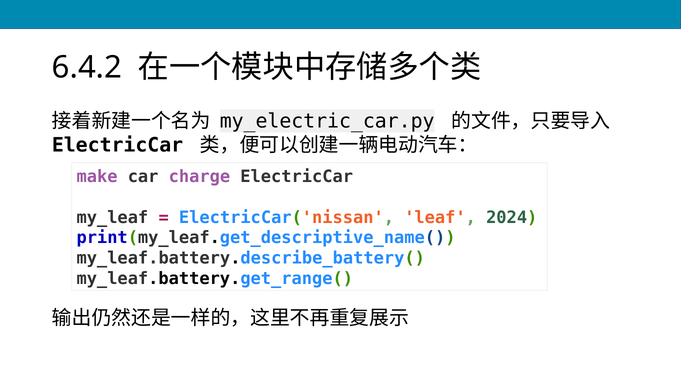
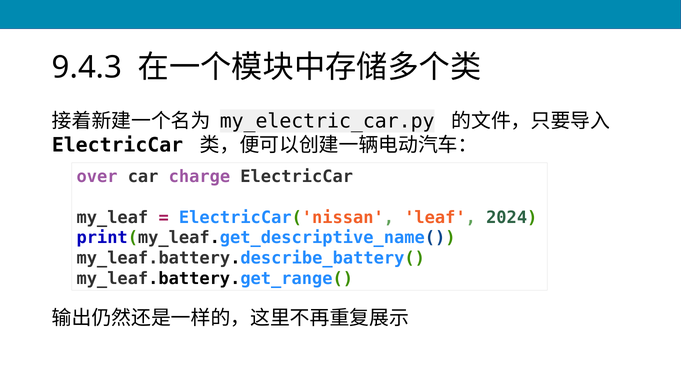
6.4.2: 6.4.2 -> 9.4.3
make: make -> over
